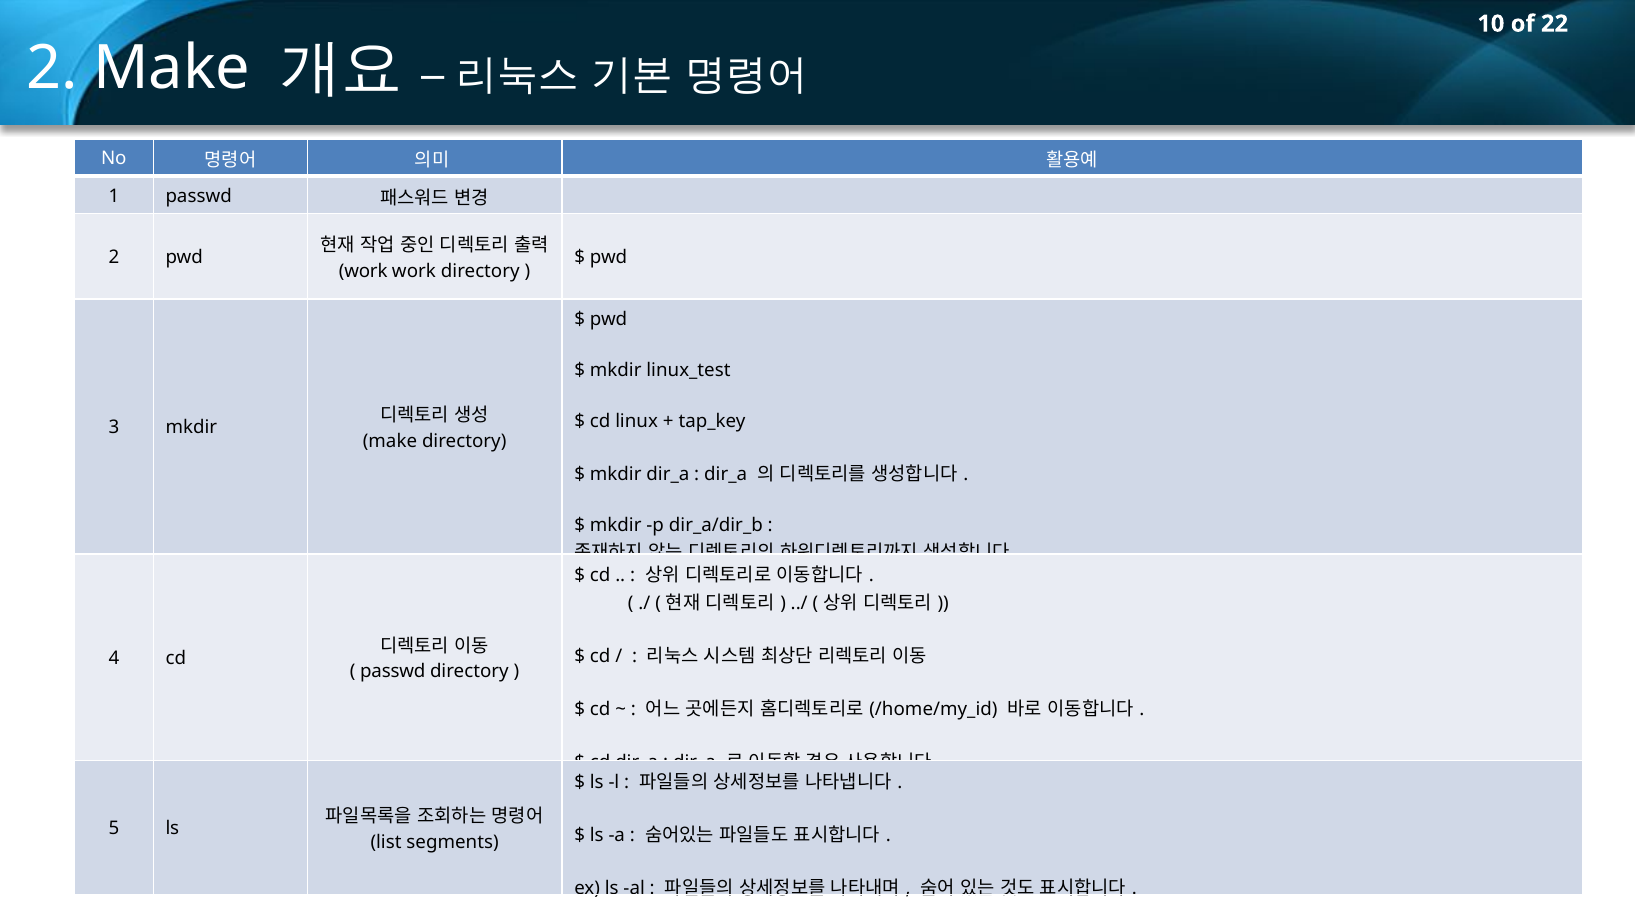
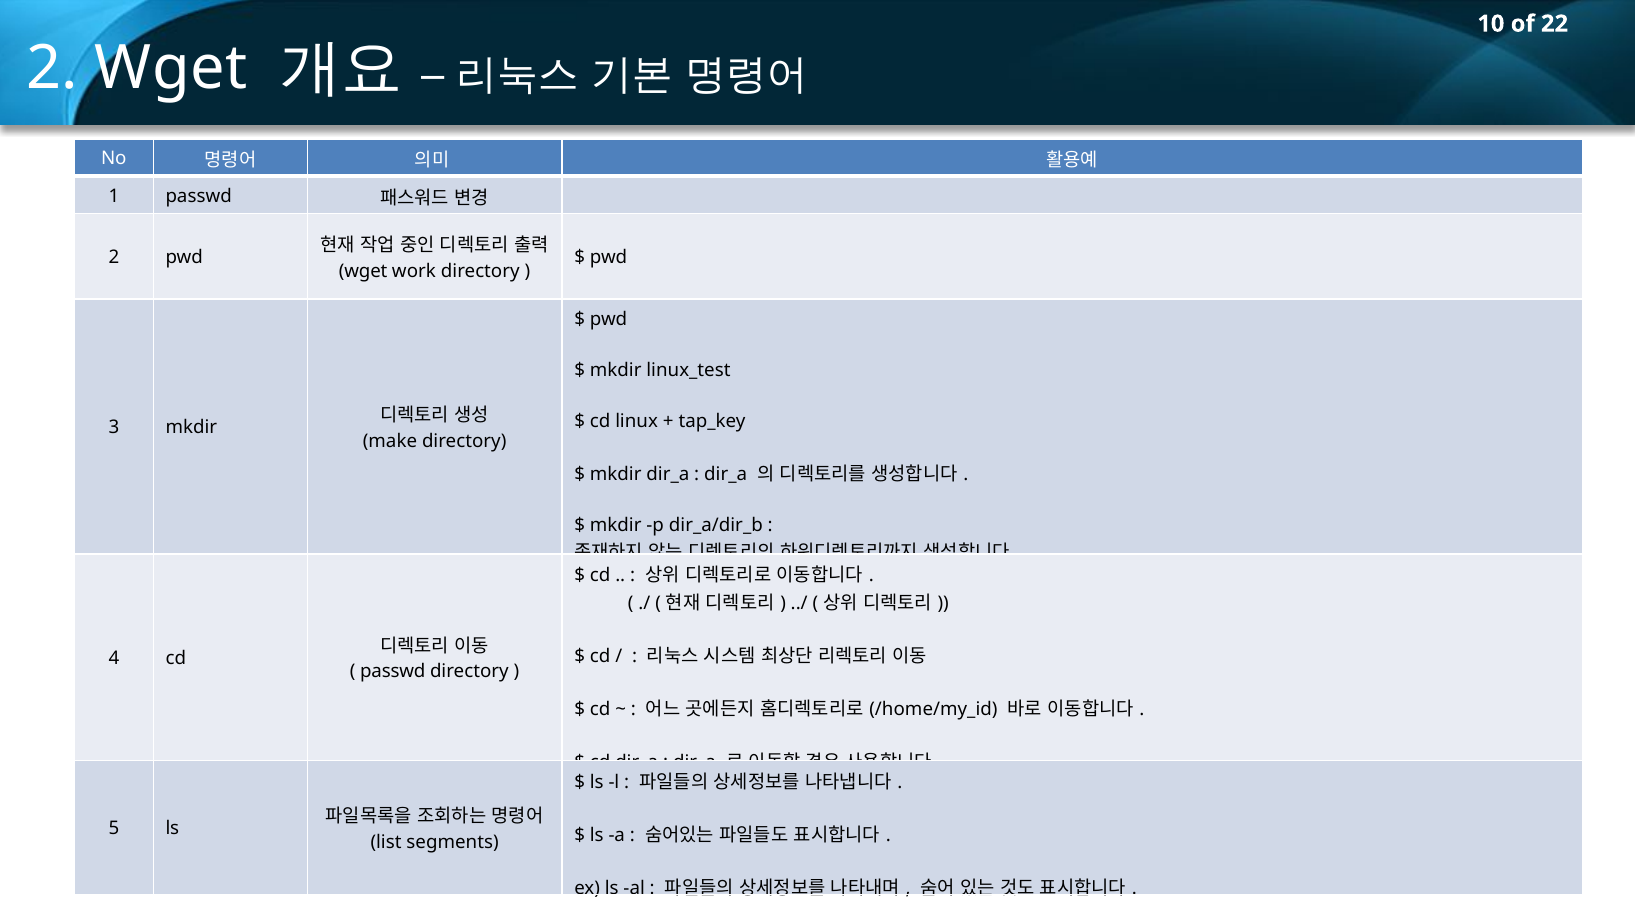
2 Make: Make -> Wget
work at (363, 271): work -> wget
